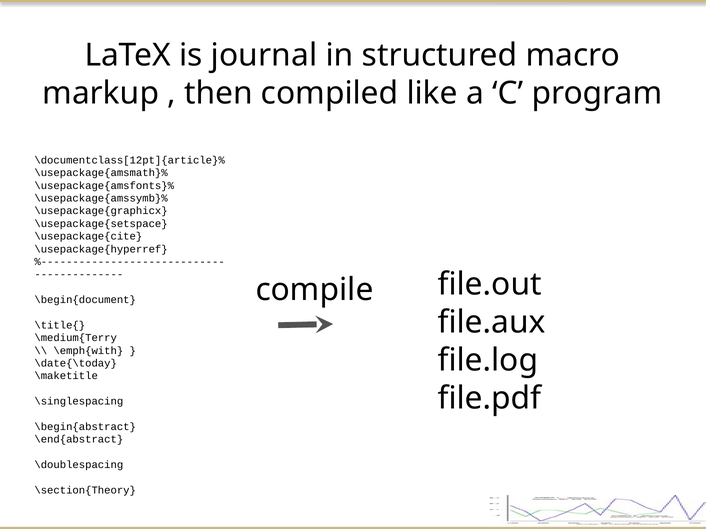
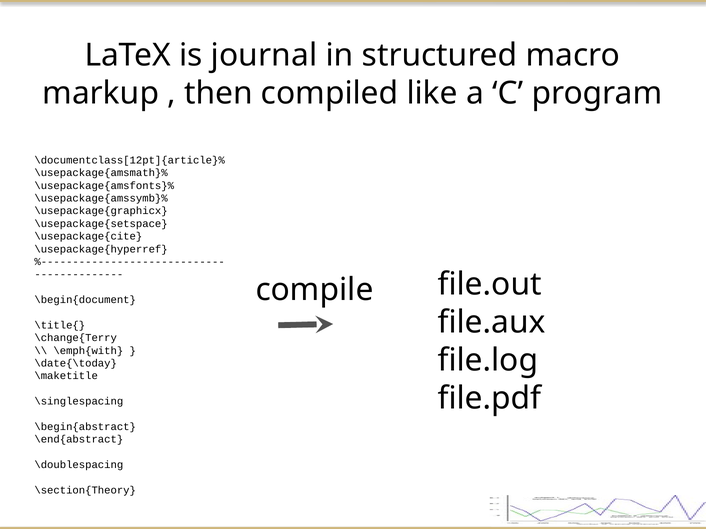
\medium{Terry: \medium{Terry -> \change{Terry
